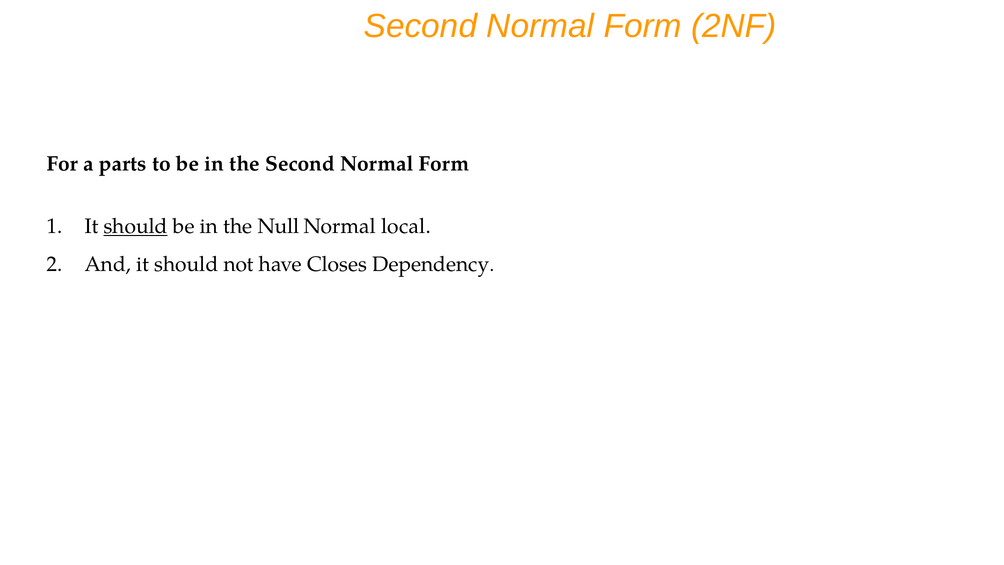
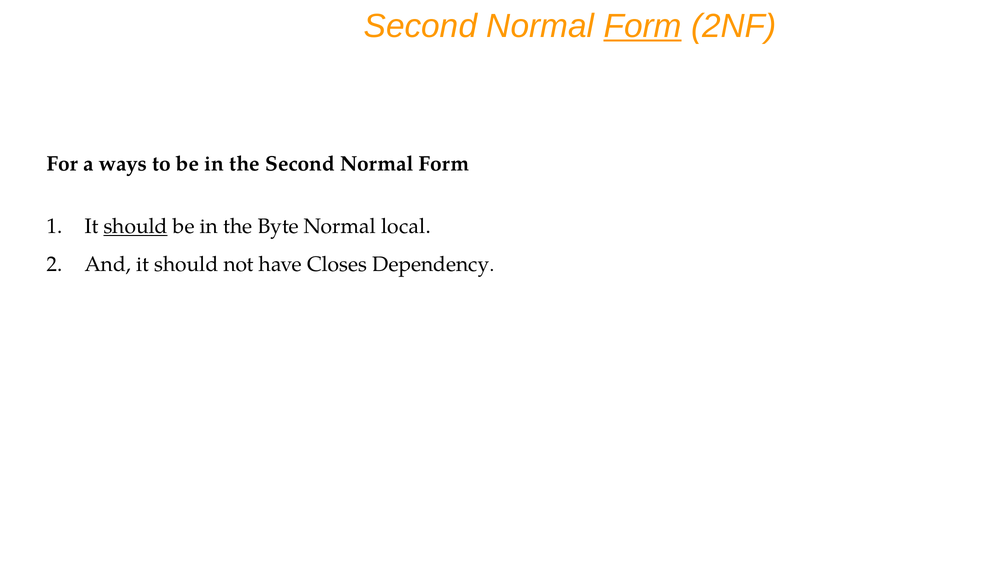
Form at (643, 26) underline: none -> present
parts: parts -> ways
Null: Null -> Byte
